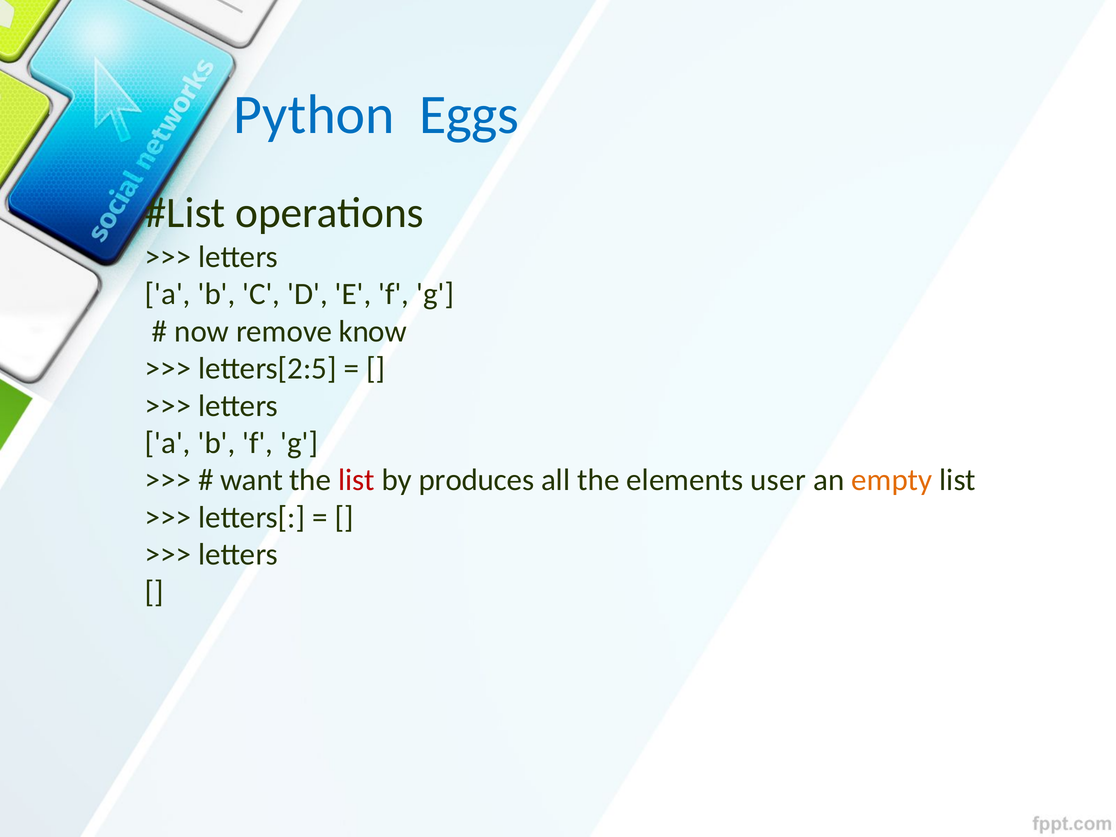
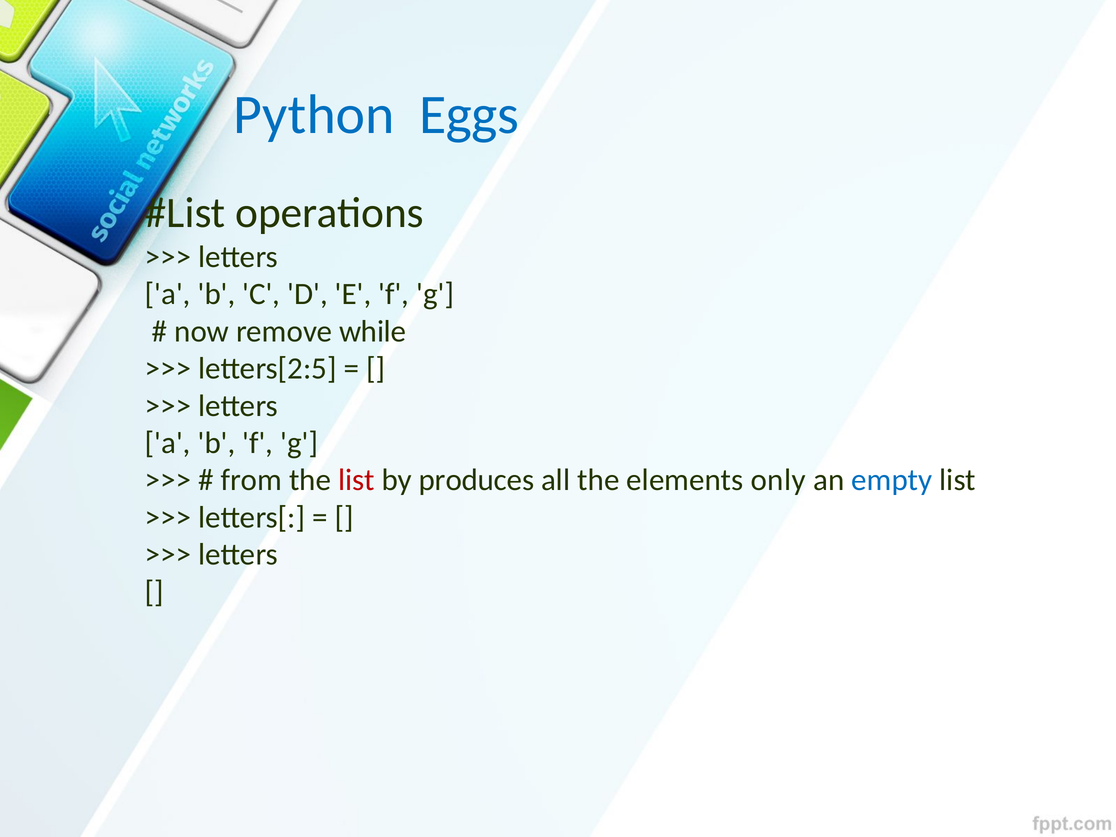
know: know -> while
want: want -> from
user: user -> only
empty colour: orange -> blue
